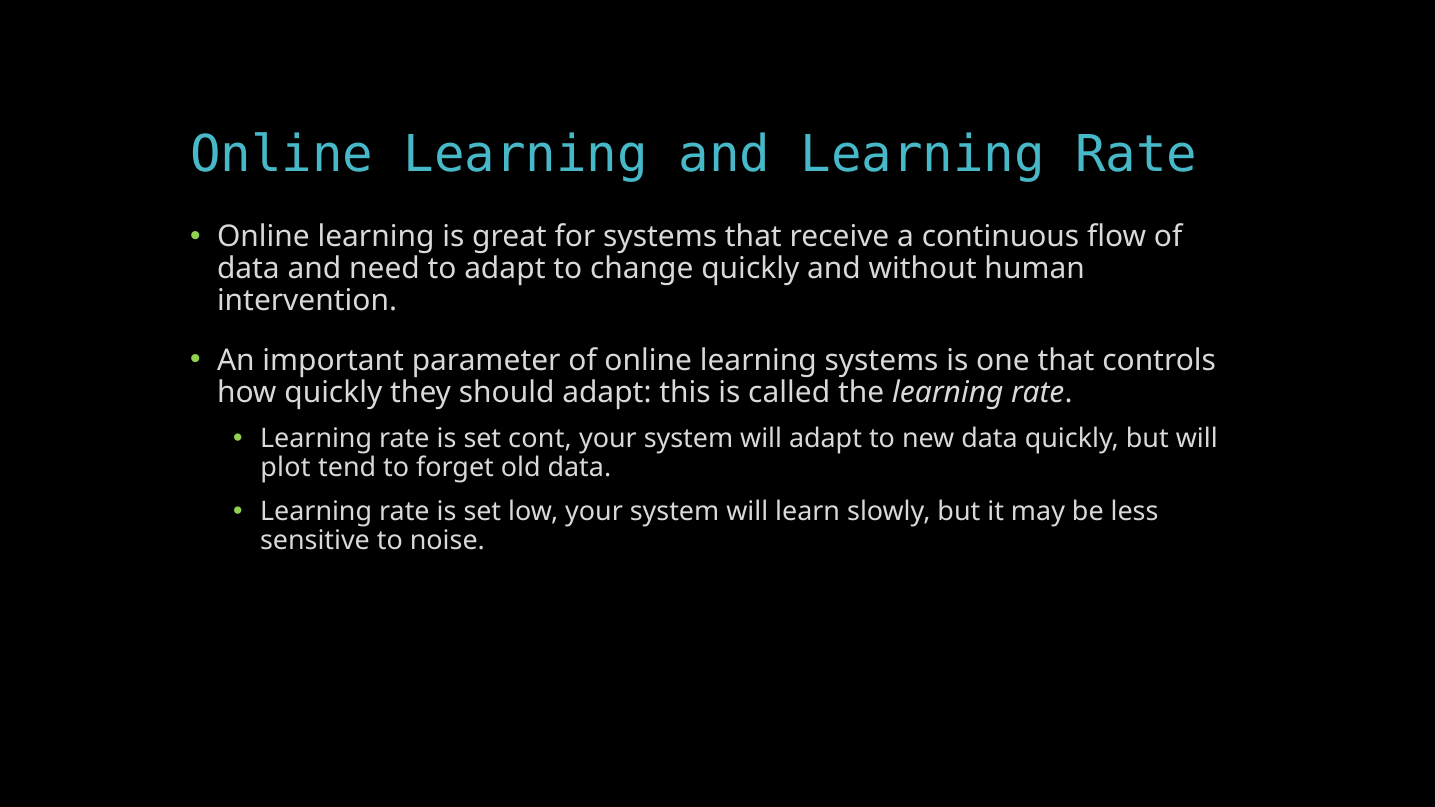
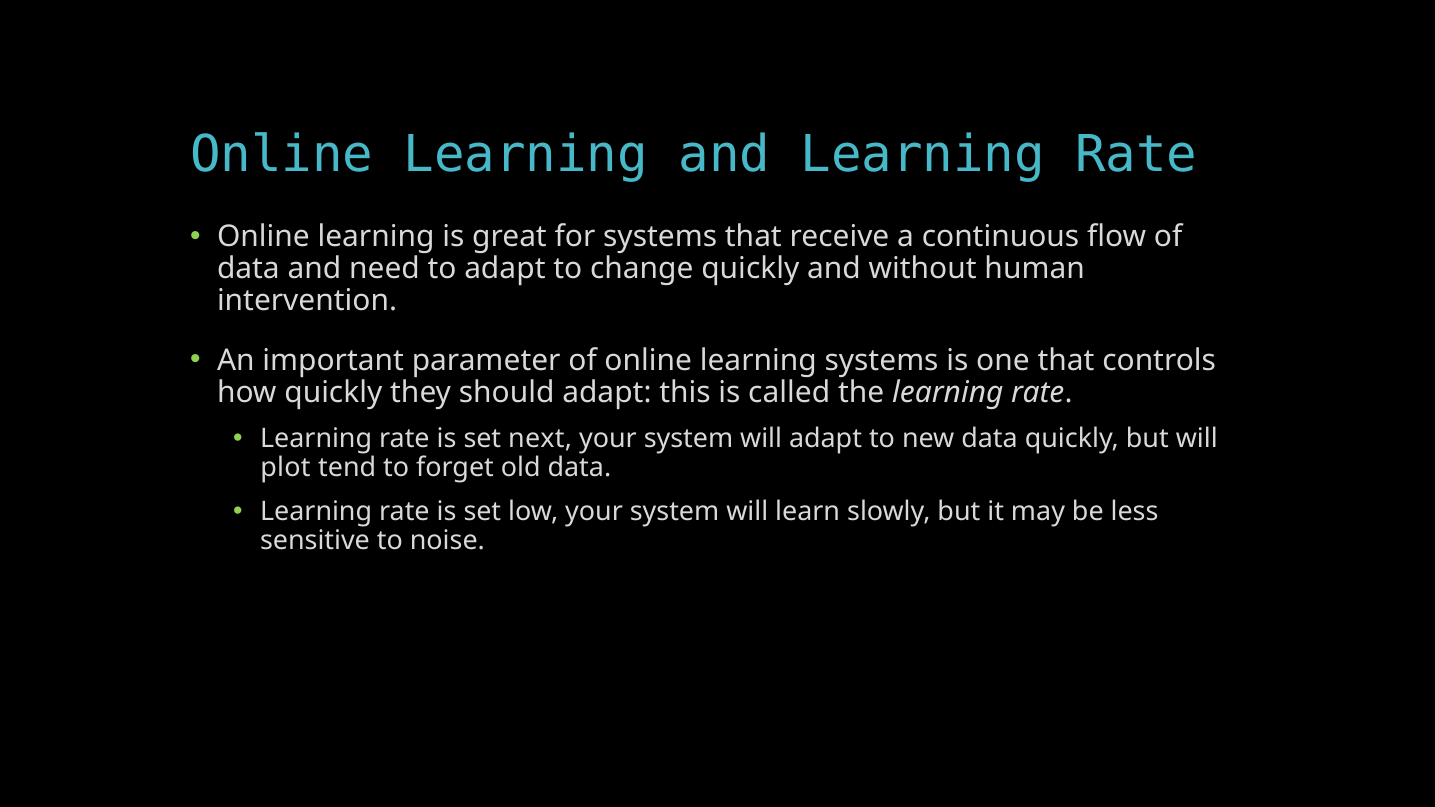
cont: cont -> next
